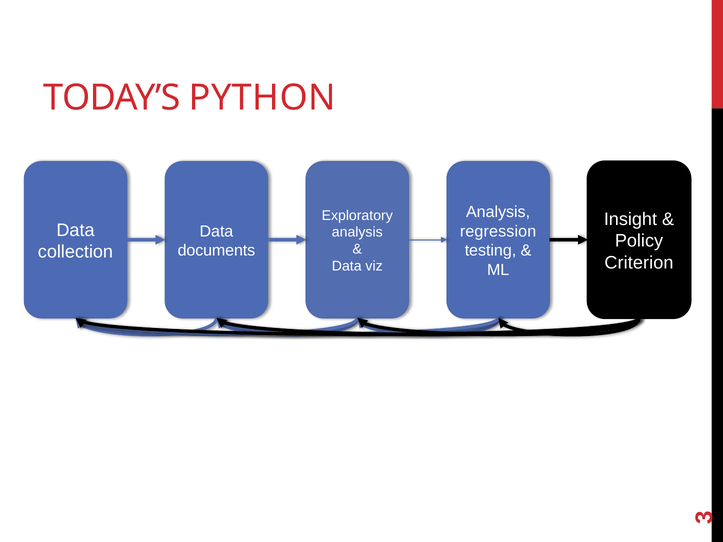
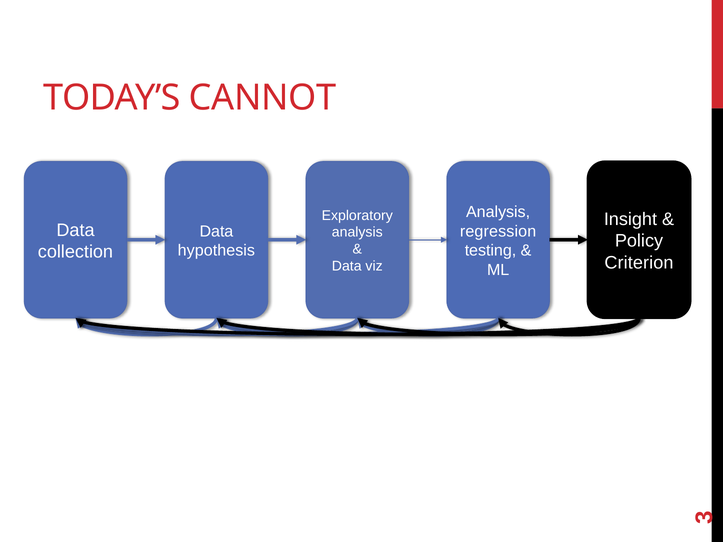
PYTHON: PYTHON -> CANNOT
documents: documents -> hypothesis
